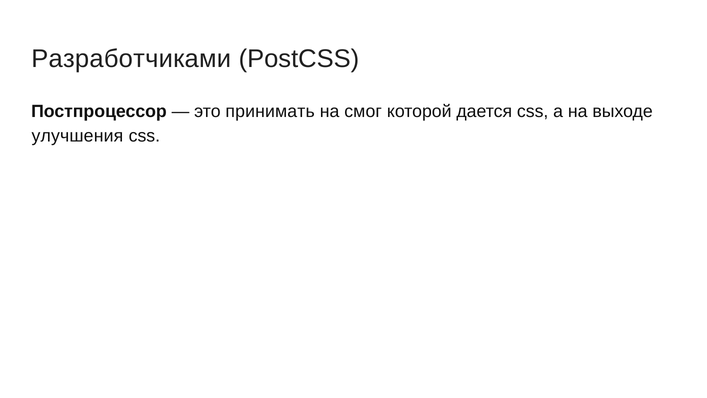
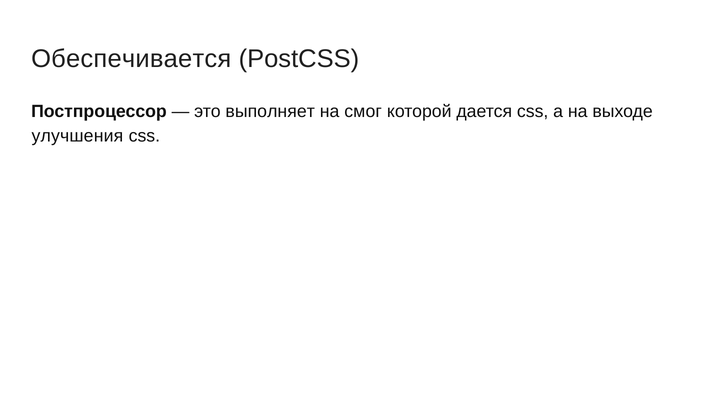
Разработчиками: Разработчиками -> Обеспечивается
принимать: принимать -> выполняет
